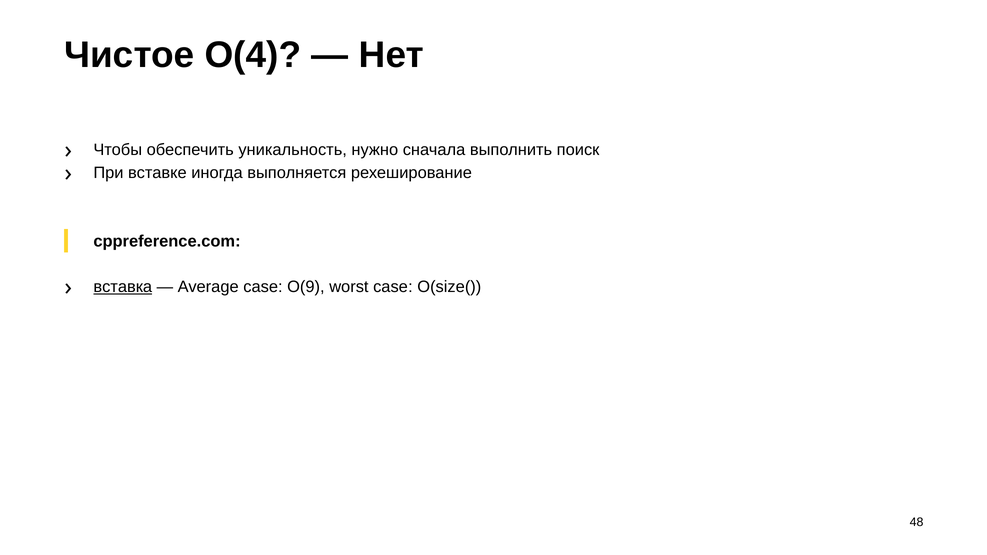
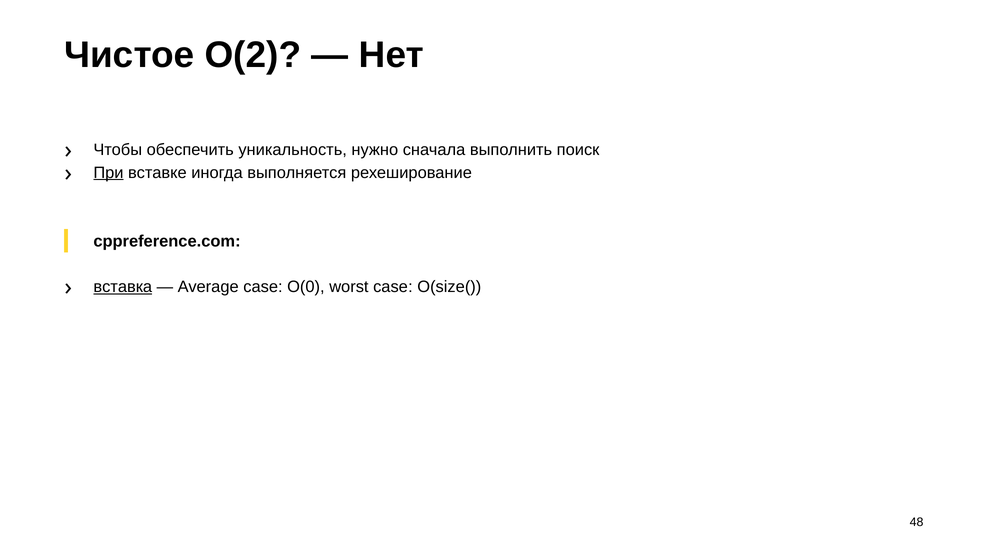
O(4: O(4 -> O(2
При underline: none -> present
O(9: O(9 -> O(0
